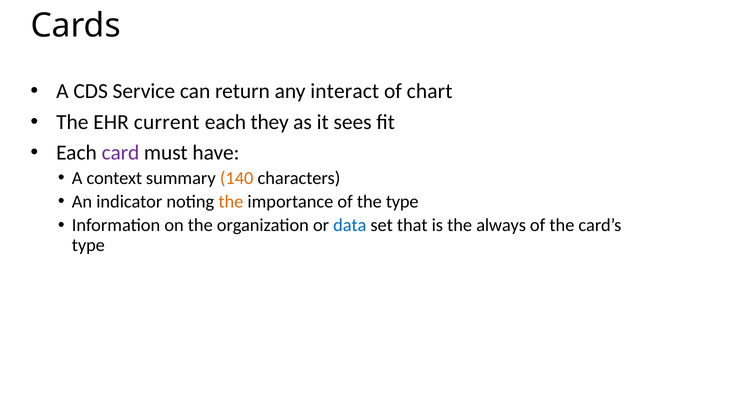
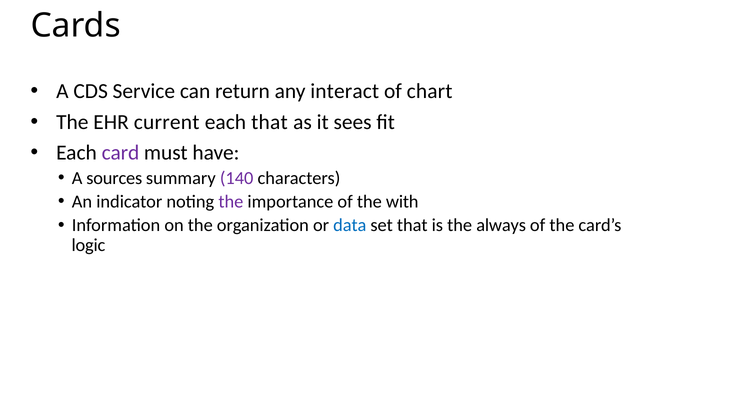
each they: they -> that
context: context -> sources
140 colour: orange -> purple
the at (231, 202) colour: orange -> purple
the type: type -> with
type at (88, 245): type -> logic
